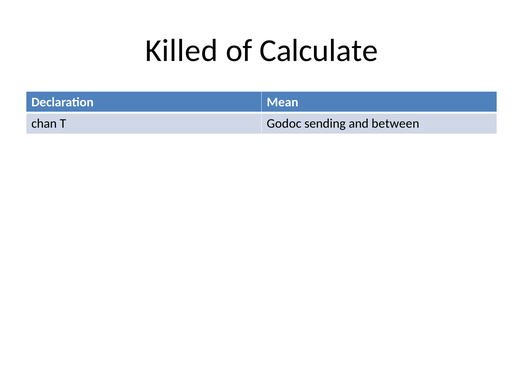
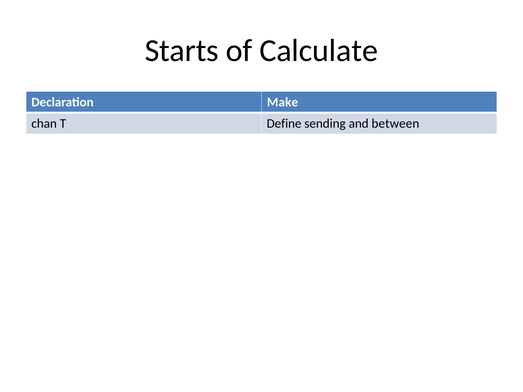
Killed: Killed -> Starts
Mean: Mean -> Make
Godoc: Godoc -> Define
